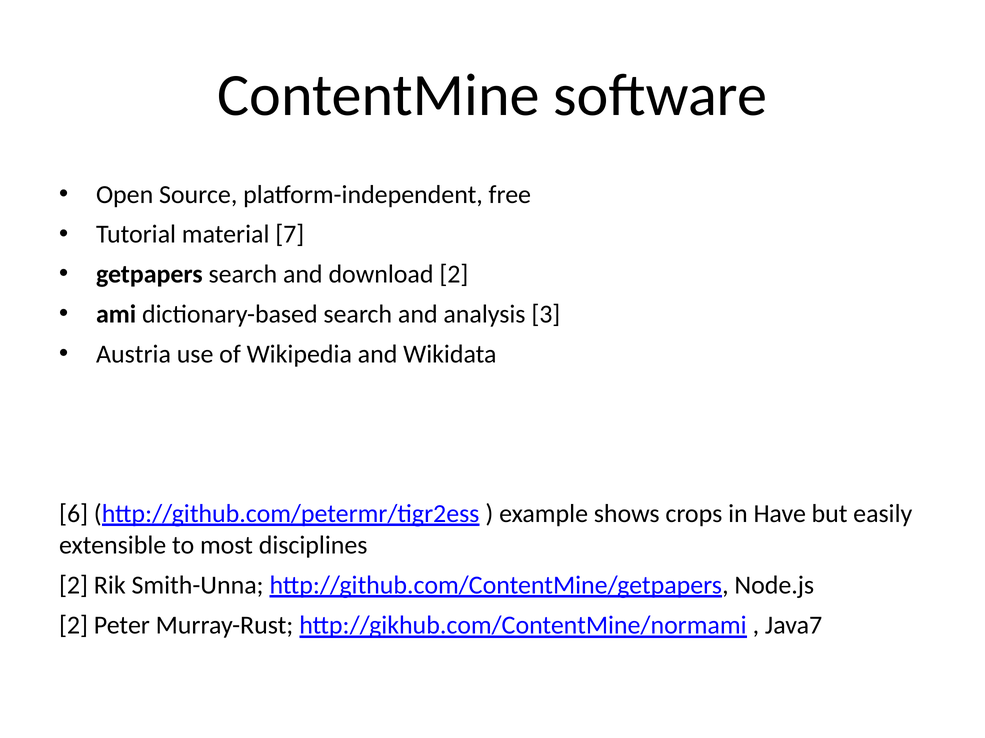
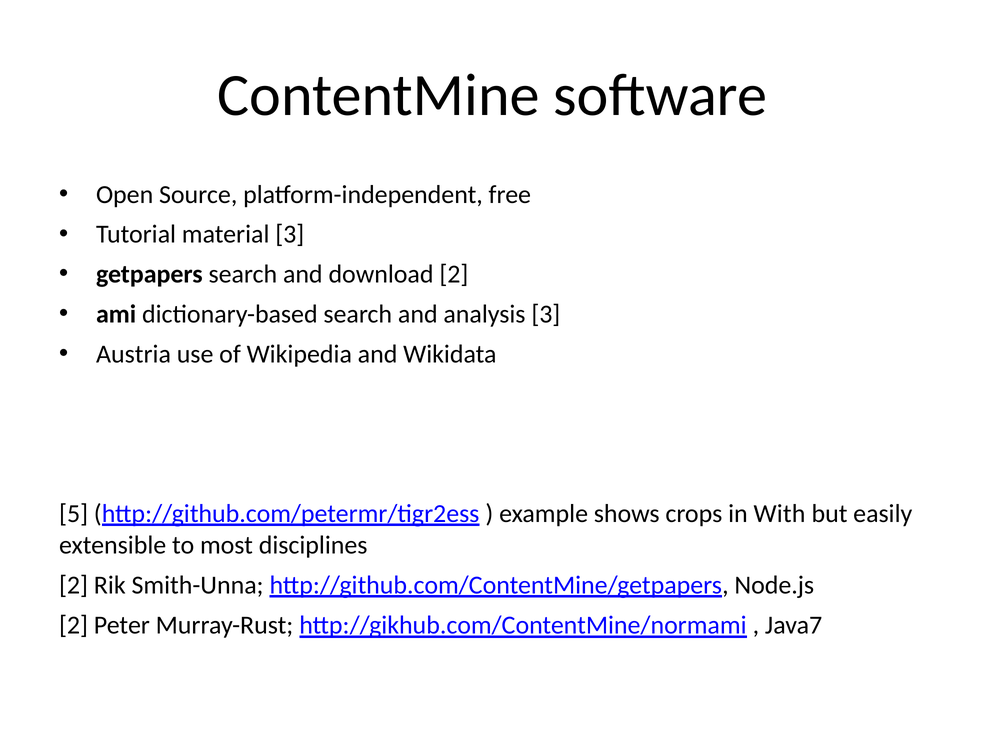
material 7: 7 -> 3
6: 6 -> 5
Have: Have -> With
